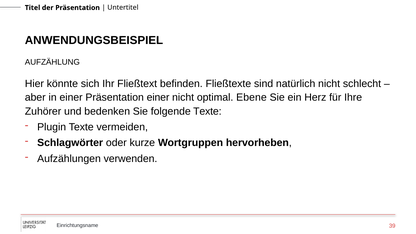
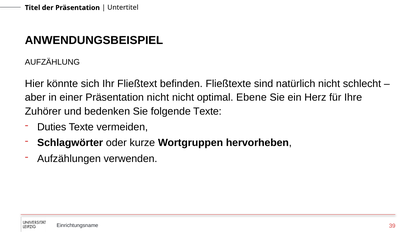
Präsentation einer: einer -> nicht
Plugin: Plugin -> Duties
